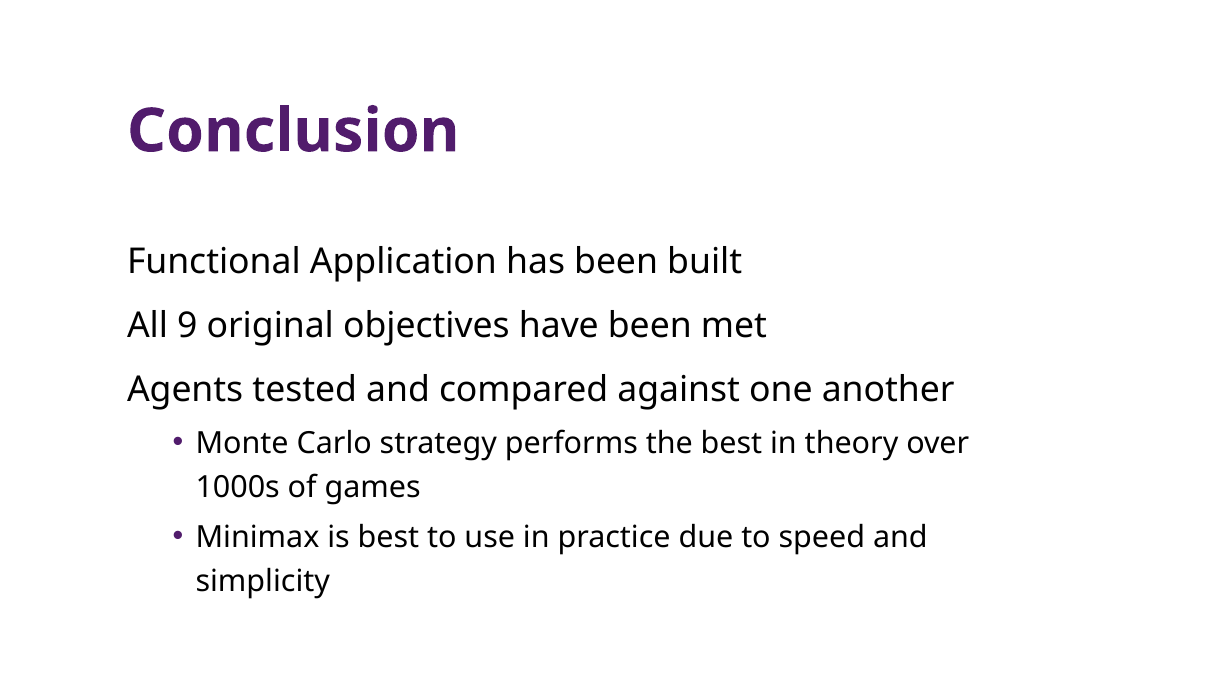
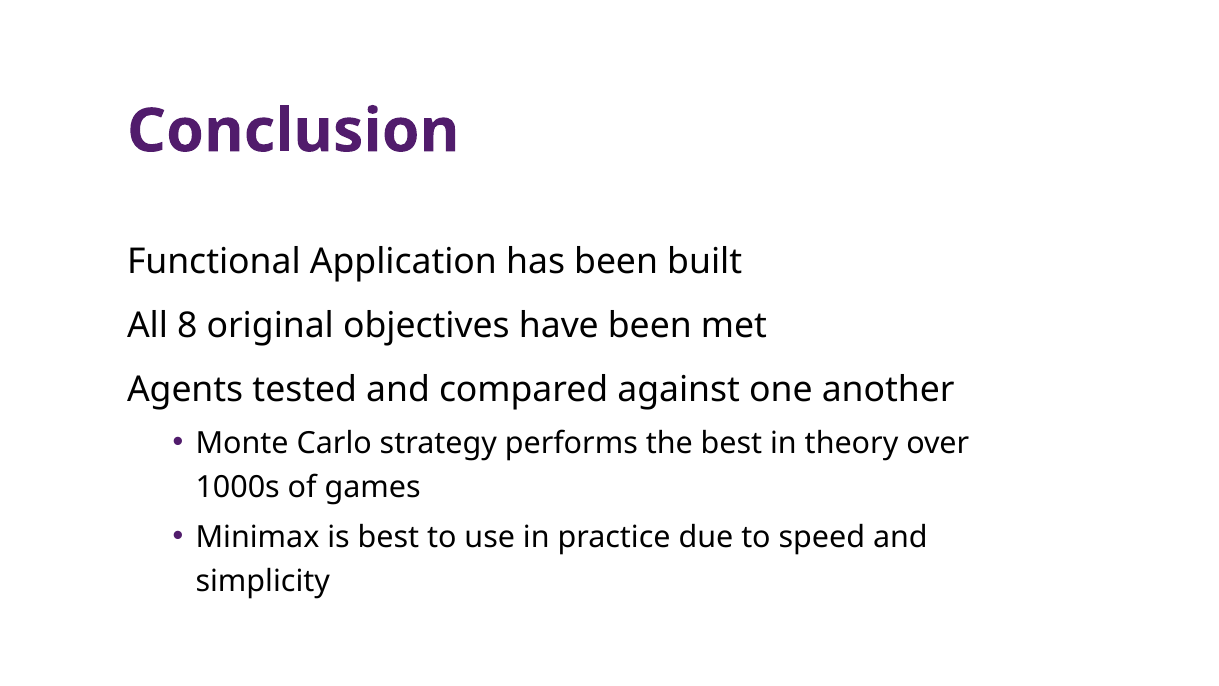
9: 9 -> 8
